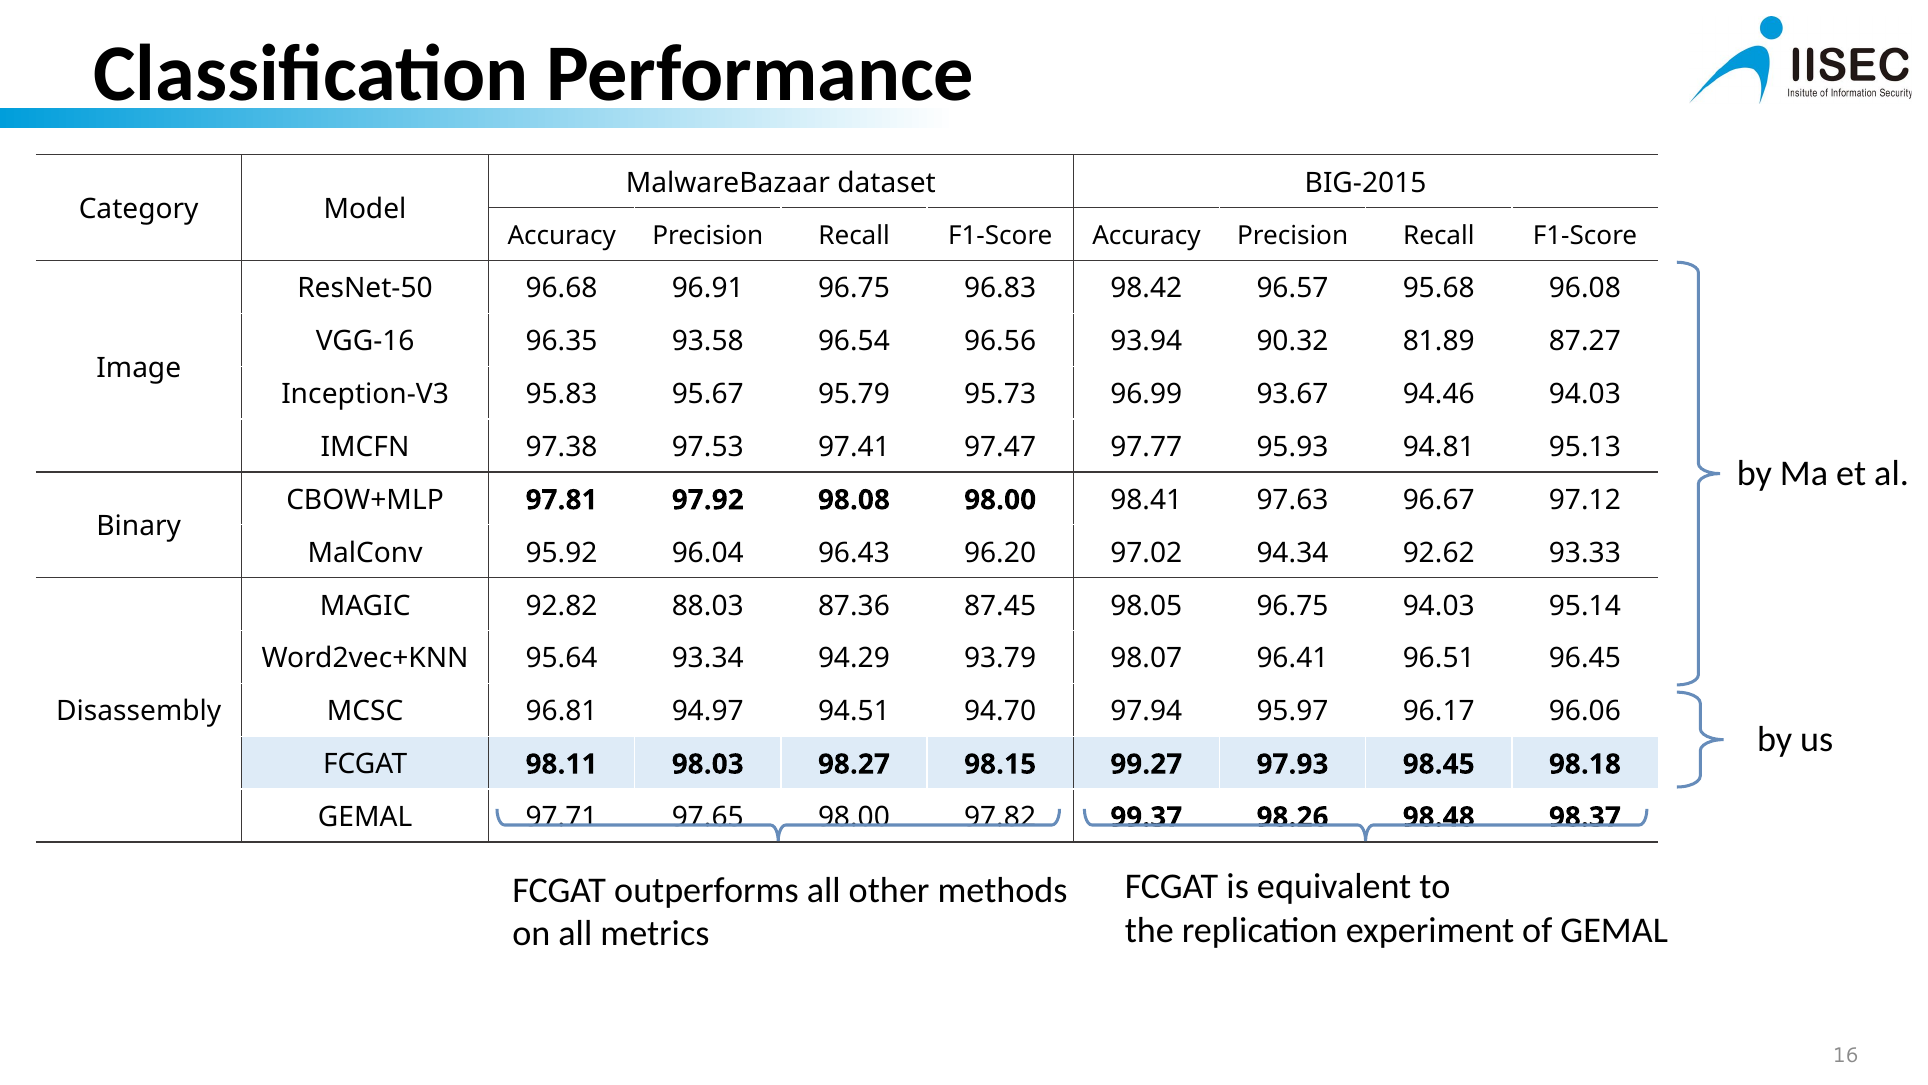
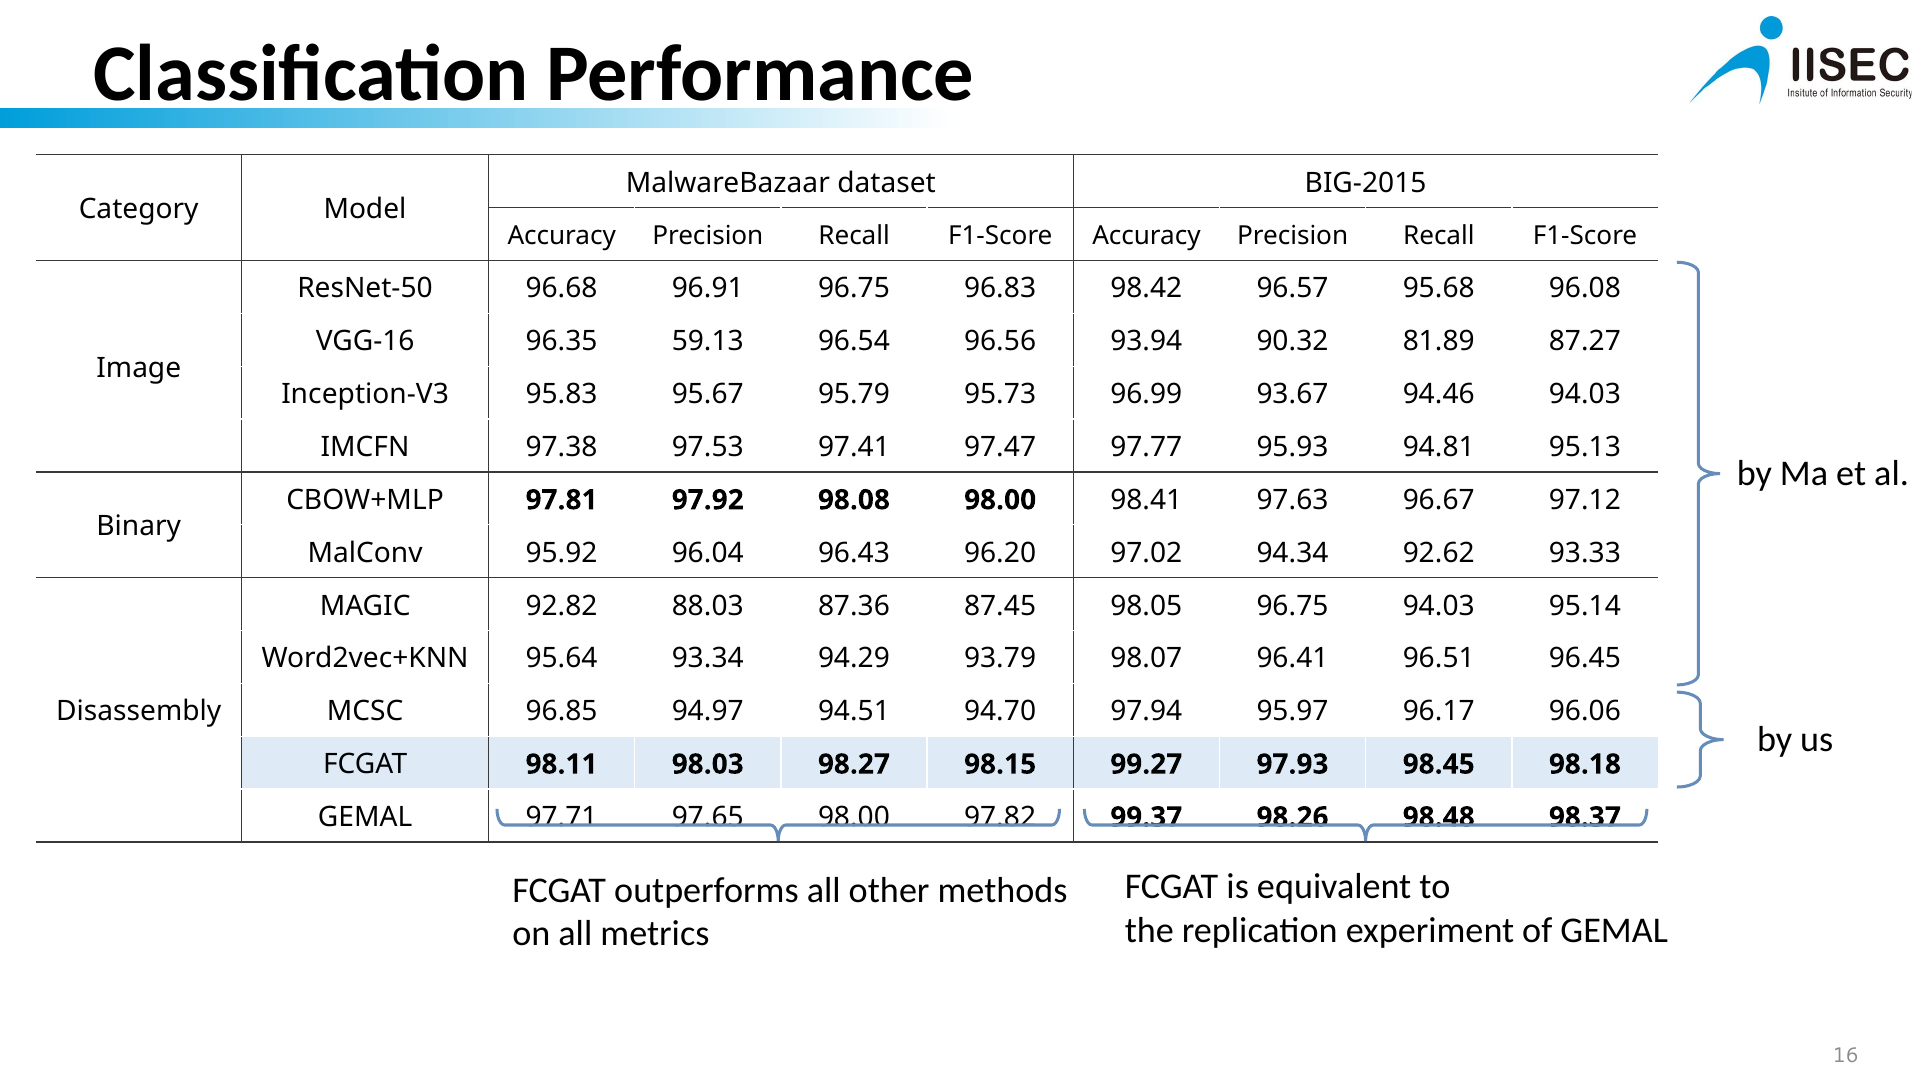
93.58: 93.58 -> 59.13
96.81: 96.81 -> 96.85
